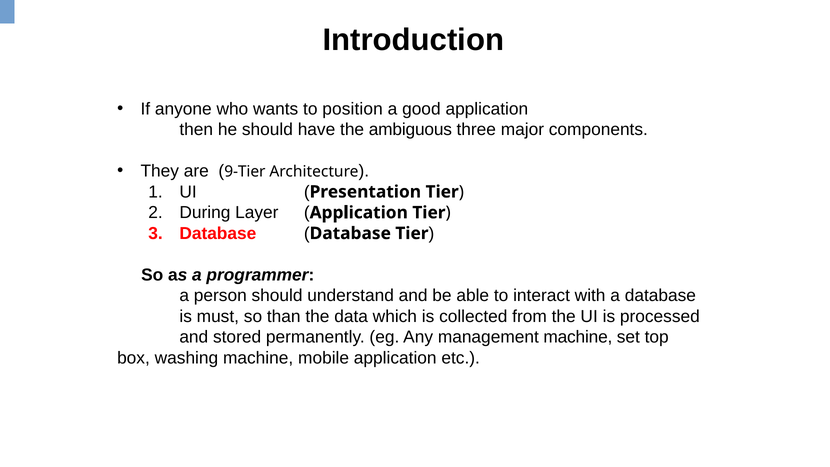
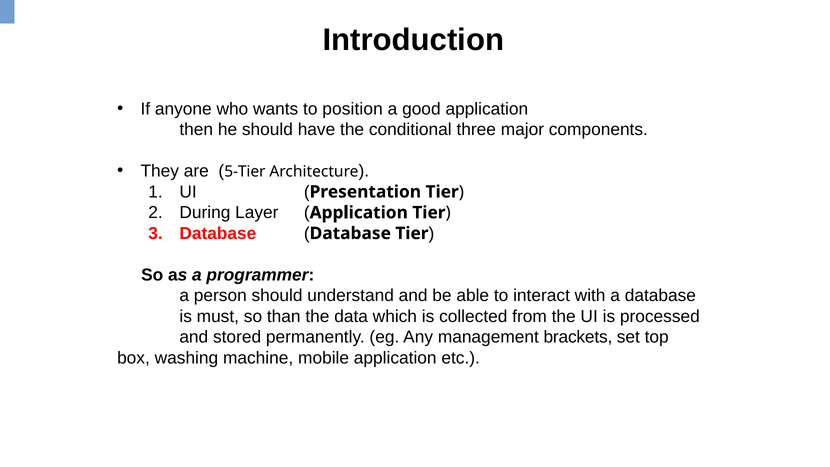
ambiguous: ambiguous -> conditional
9-Tier: 9-Tier -> 5-Tier
management machine: machine -> brackets
